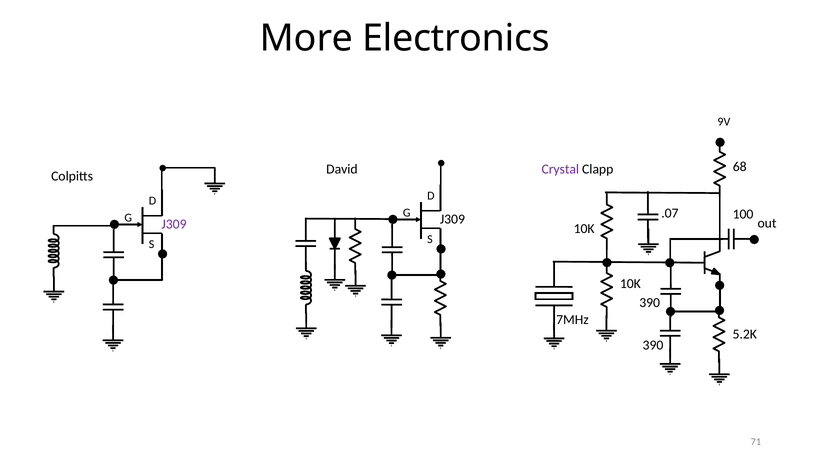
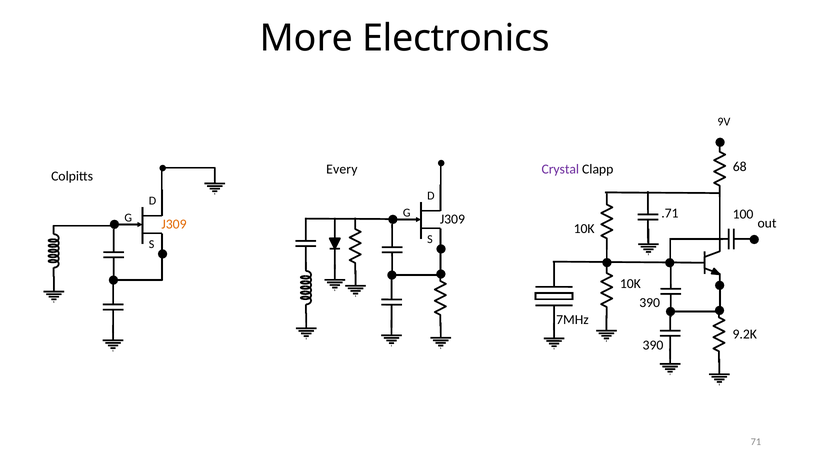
David: David -> Every
.07: .07 -> .71
J309 at (174, 224) colour: purple -> orange
5.2K: 5.2K -> 9.2K
